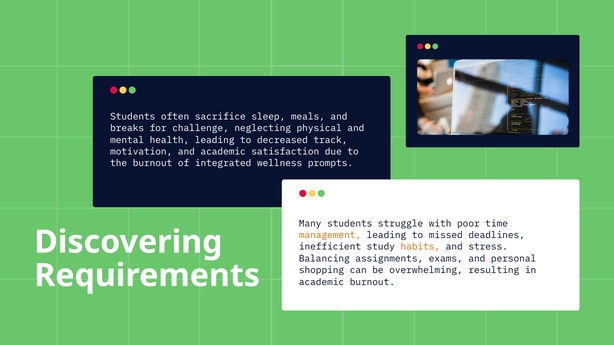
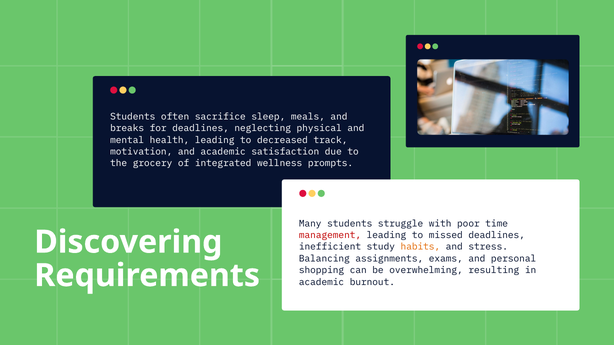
for challenge: challenge -> deadlines
the burnout: burnout -> grocery
management colour: orange -> red
